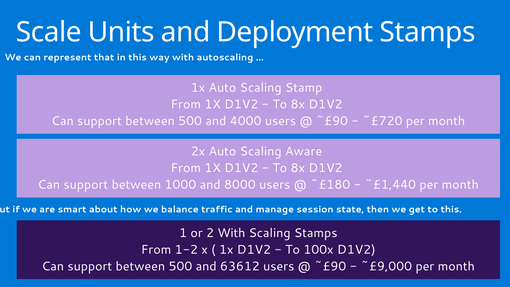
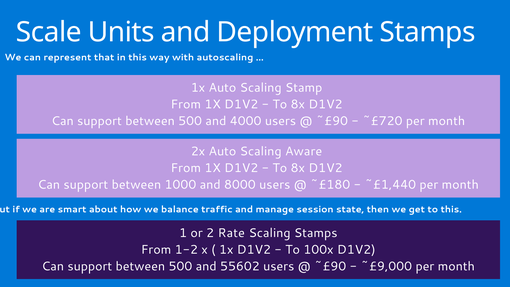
2 With: With -> Rate
63612: 63612 -> 55602
